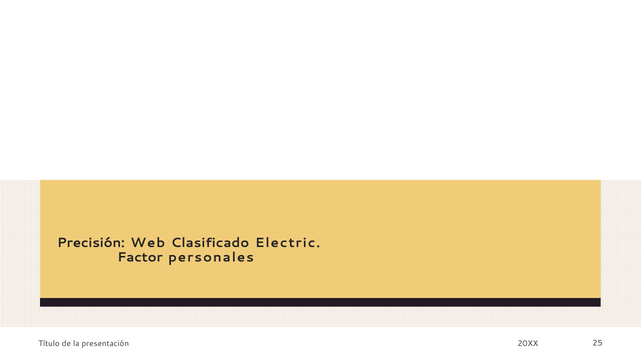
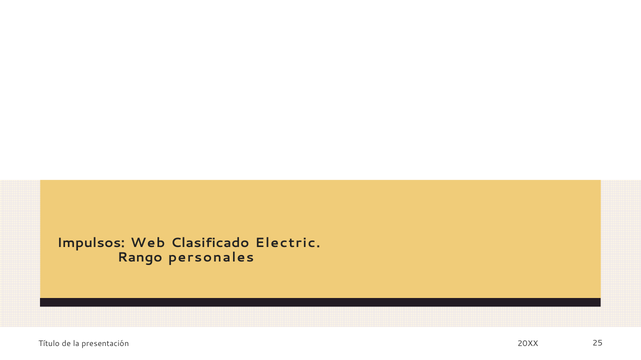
Precisión: Precisión -> Impulsos
Factor: Factor -> Rango
